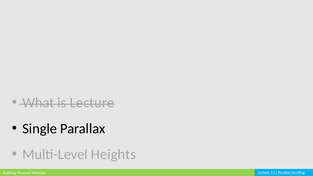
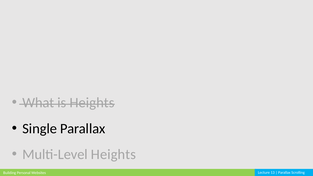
is Lecture: Lecture -> Heights
